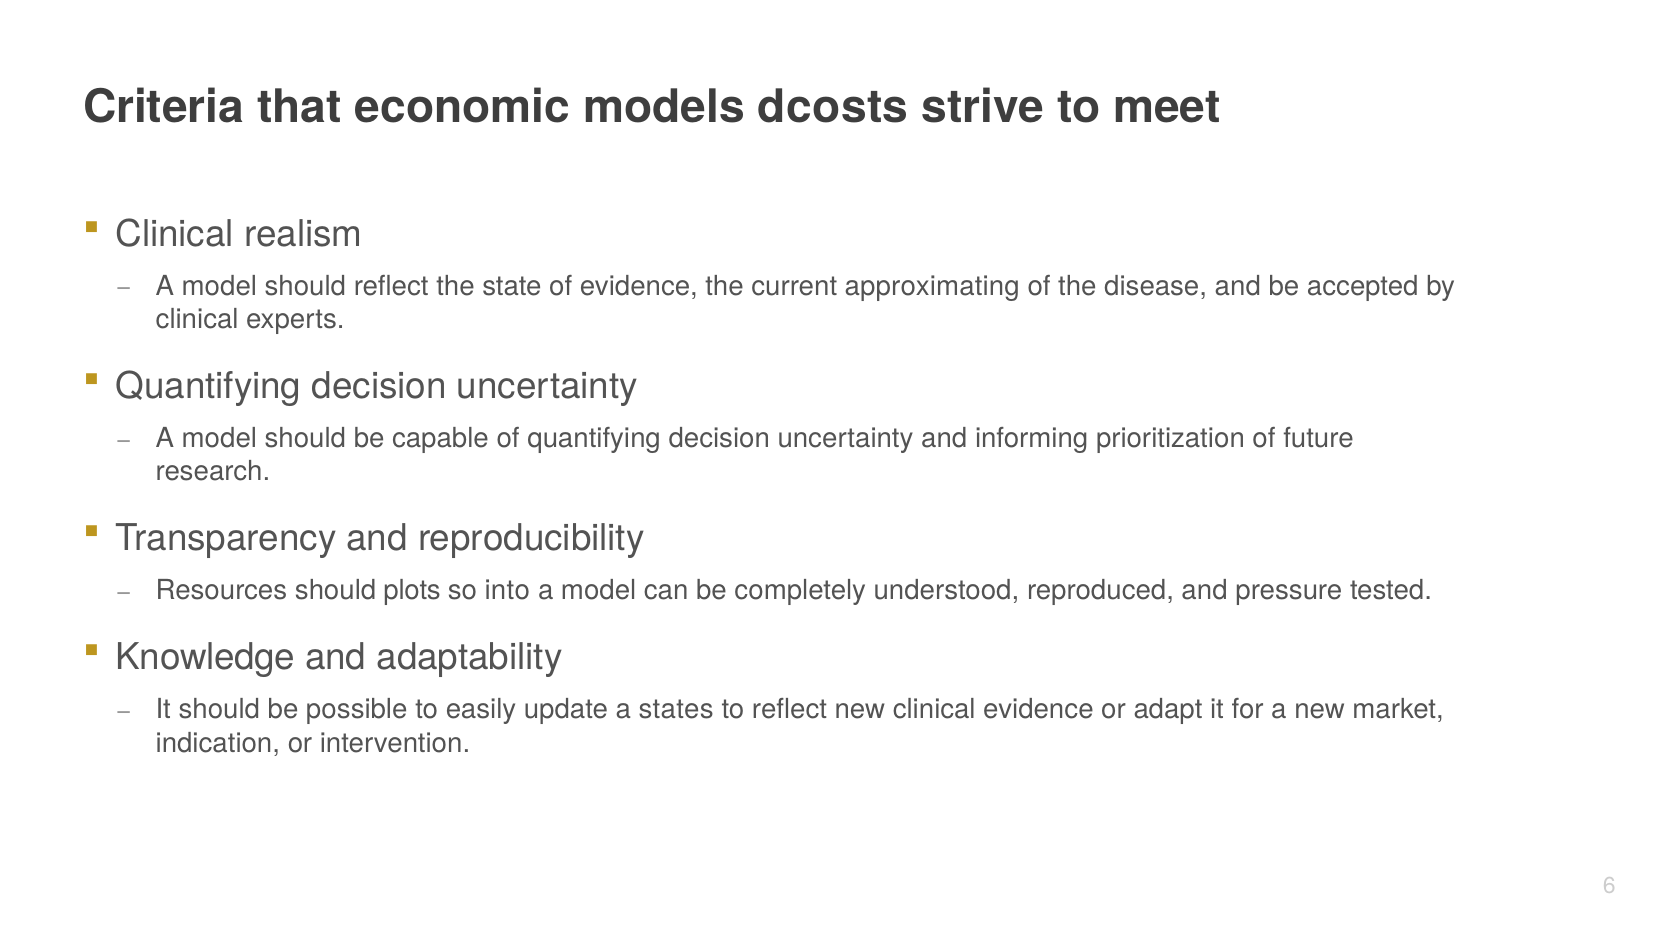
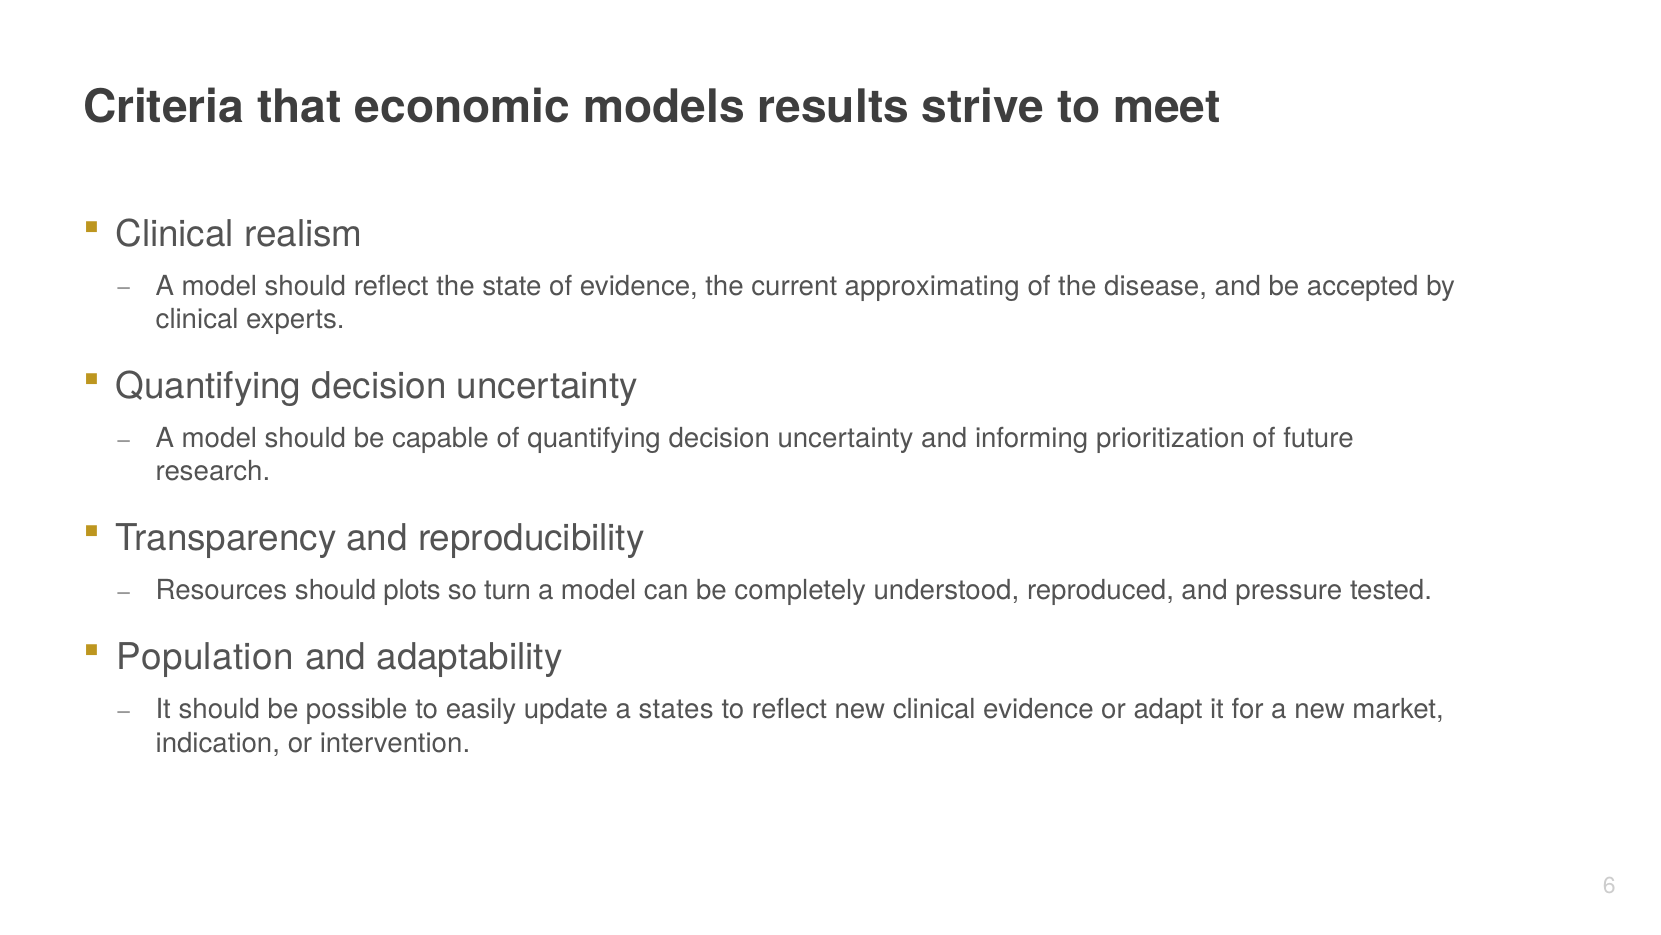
dcosts: dcosts -> results
into: into -> turn
Knowledge: Knowledge -> Population
